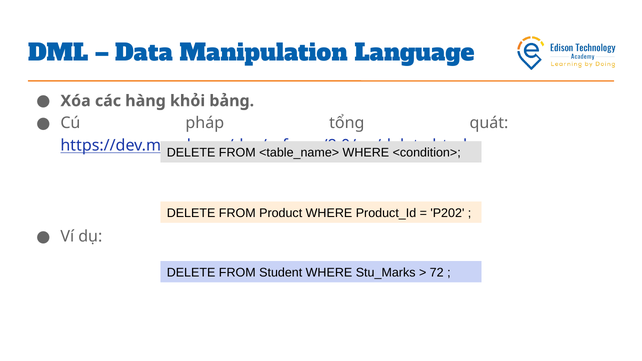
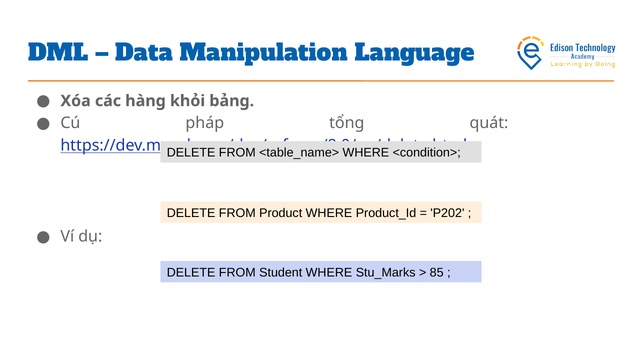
72: 72 -> 85
